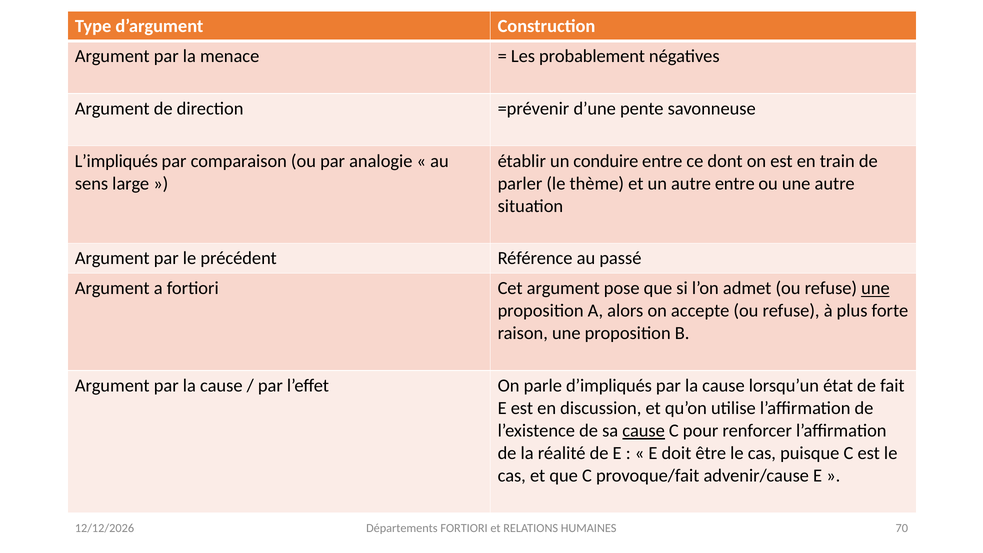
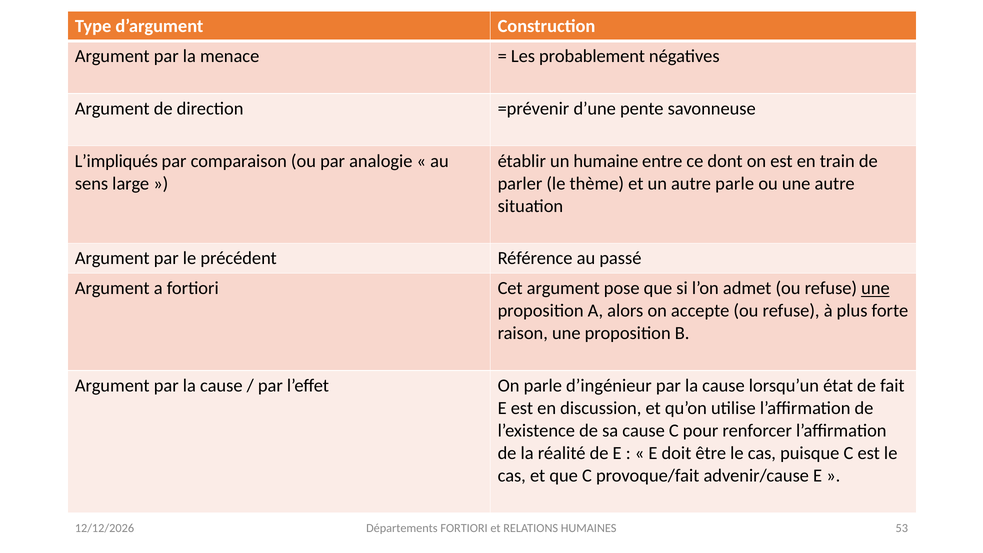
conduire: conduire -> humaine
autre entre: entre -> parle
d’impliqués: d’impliqués -> d’ingénieur
cause at (644, 431) underline: present -> none
70: 70 -> 53
